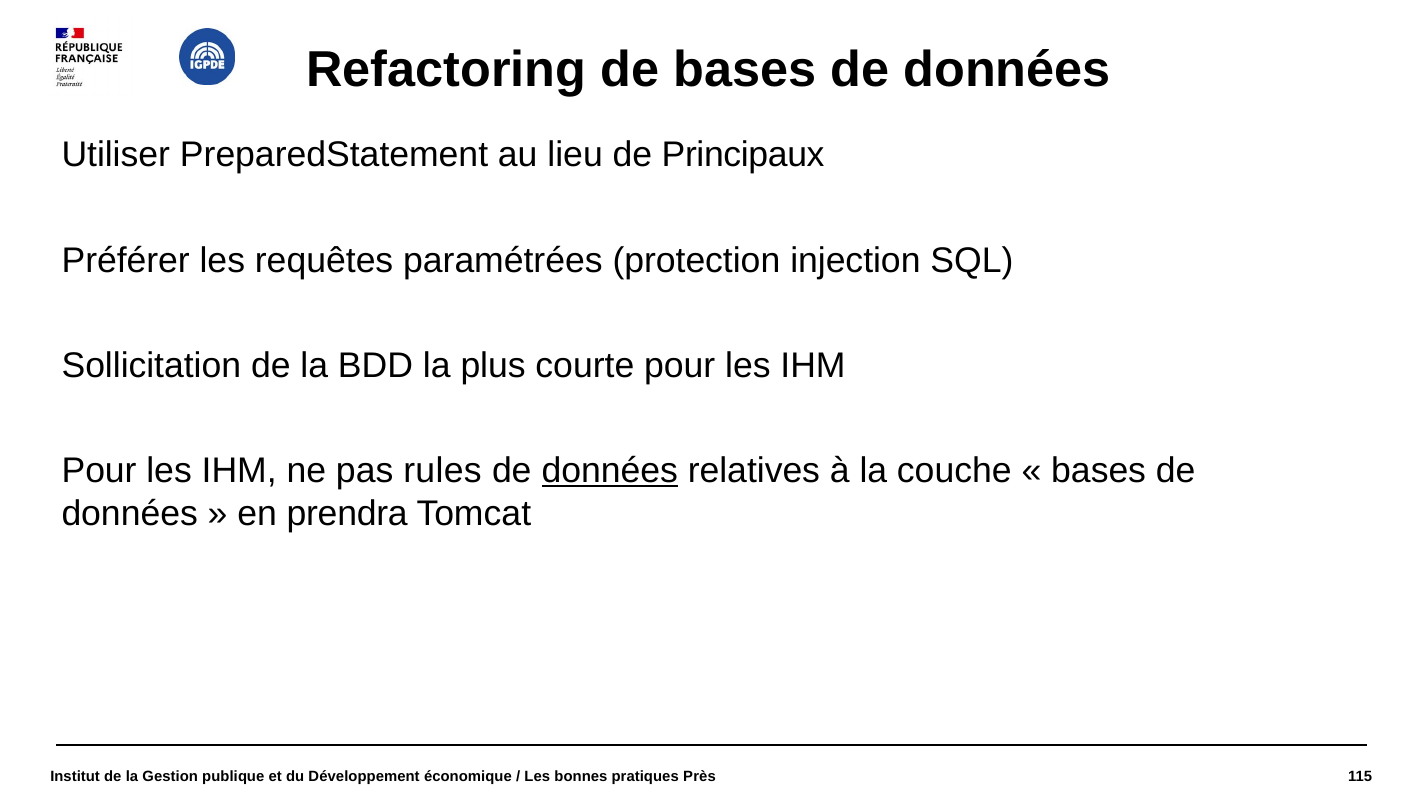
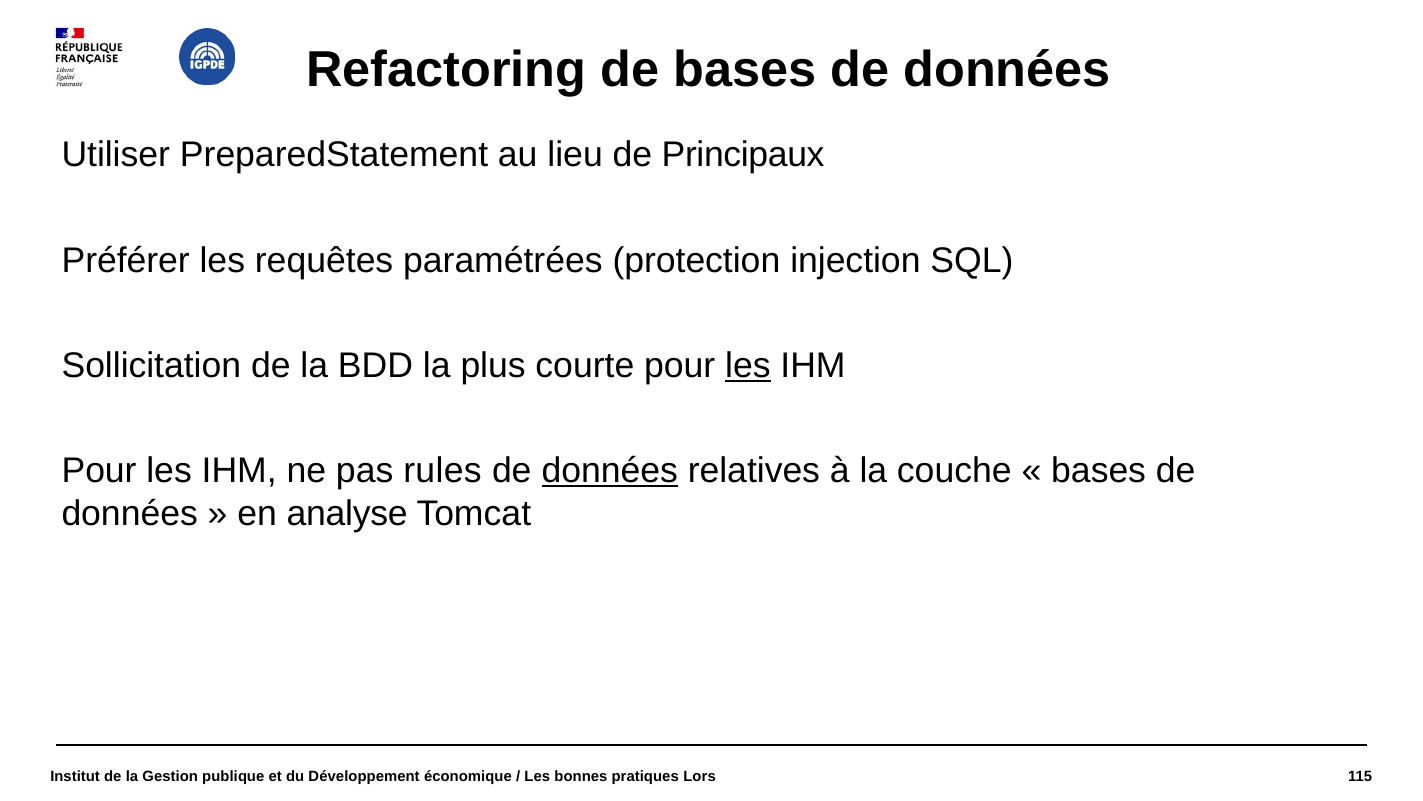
les at (748, 365) underline: none -> present
prendra: prendra -> analyse
Près: Près -> Lors
